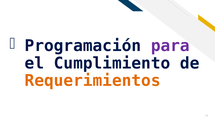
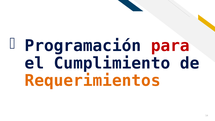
para colour: purple -> red
